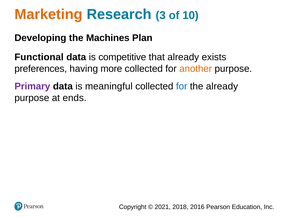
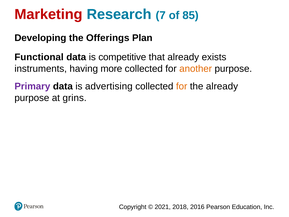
Marketing colour: orange -> red
3: 3 -> 7
10: 10 -> 85
Machines: Machines -> Offerings
preferences: preferences -> instruments
meaningful: meaningful -> advertising
for at (182, 86) colour: blue -> orange
ends: ends -> grins
